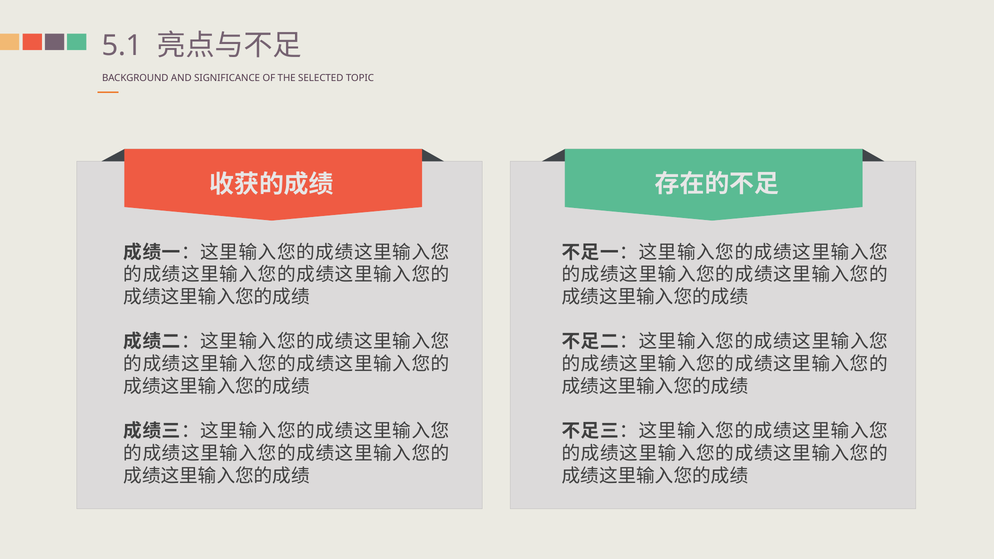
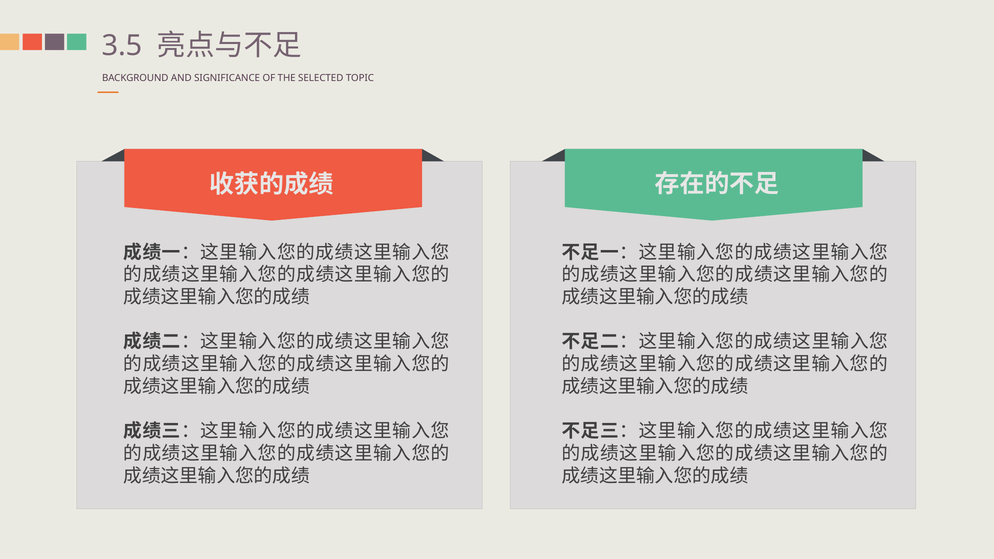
5.1: 5.1 -> 3.5
